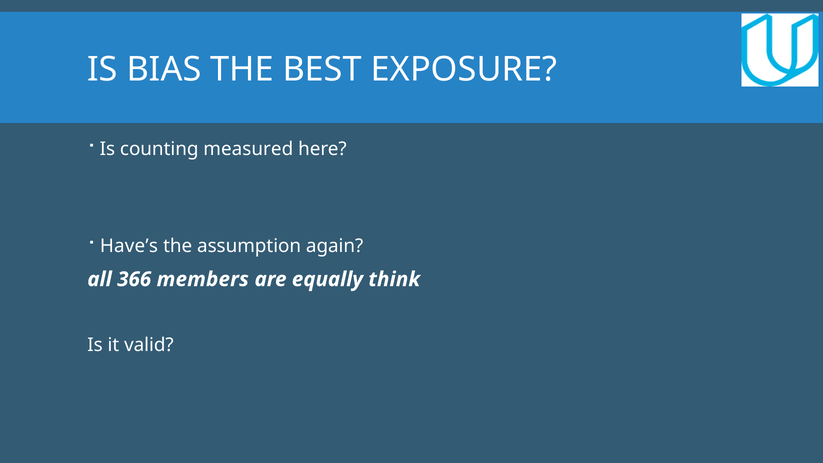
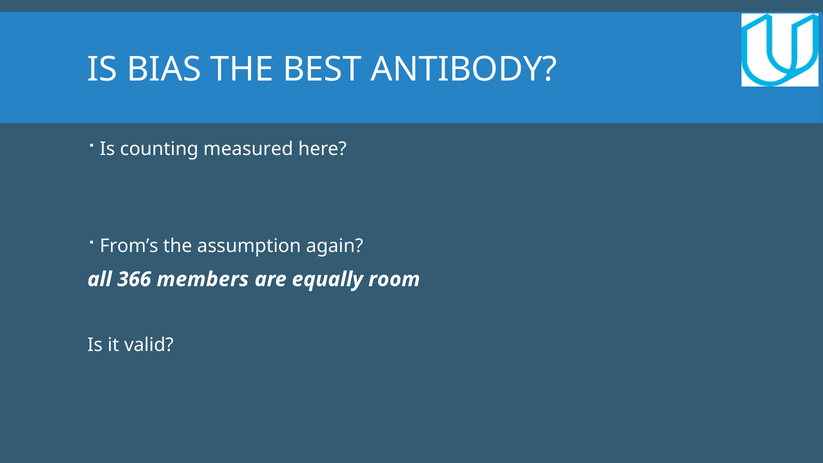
EXPOSURE: EXPOSURE -> ANTIBODY
Have’s: Have’s -> From’s
think: think -> room
